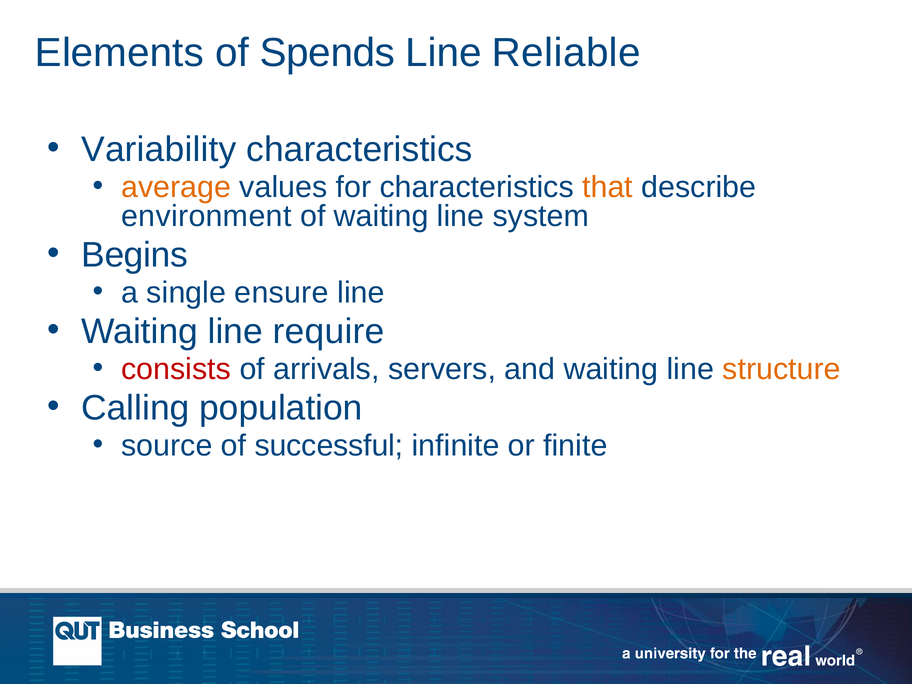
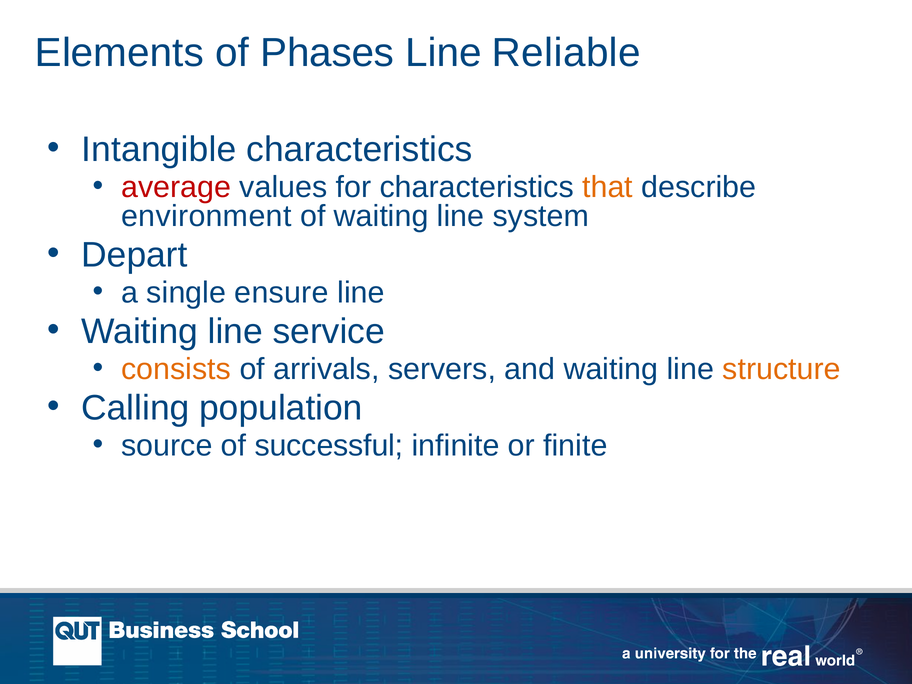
Spends: Spends -> Phases
Variability: Variability -> Intangible
average colour: orange -> red
Begins: Begins -> Depart
require: require -> service
consists colour: red -> orange
